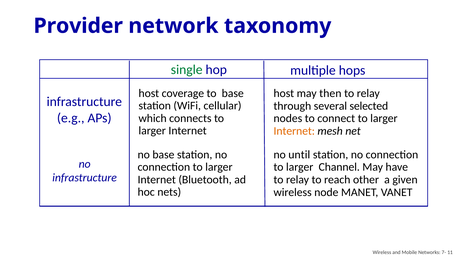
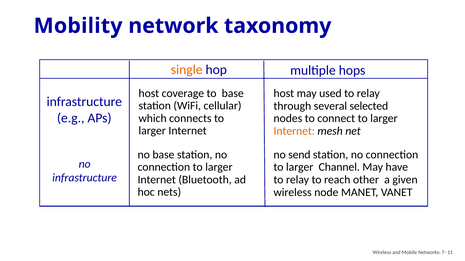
Provider: Provider -> Mobility
single colour: green -> orange
then: then -> used
until: until -> send
